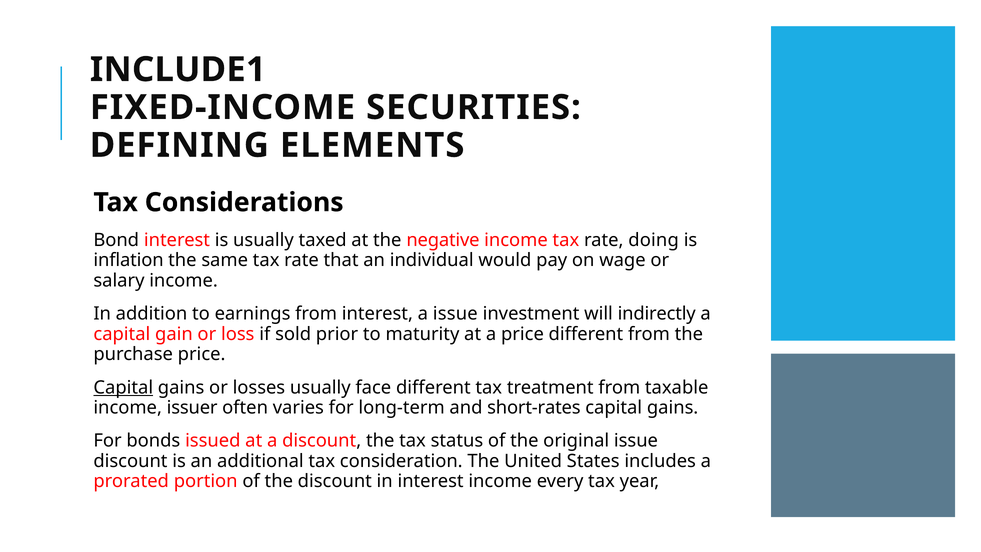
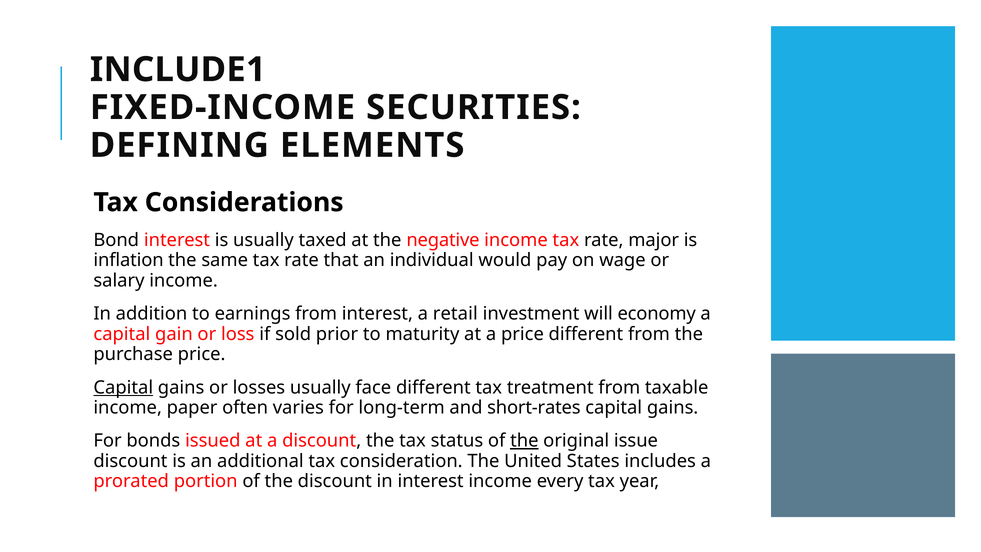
doing: doing -> major
a issue: issue -> retail
indirectly: indirectly -> economy
issuer: issuer -> paper
the at (524, 441) underline: none -> present
